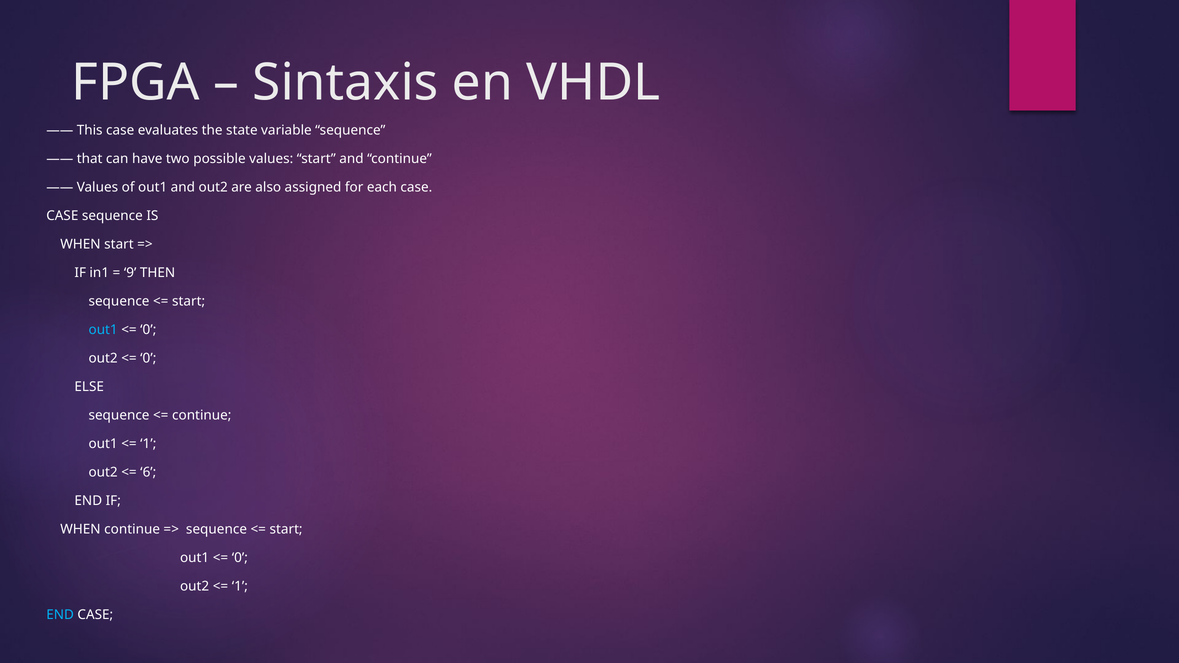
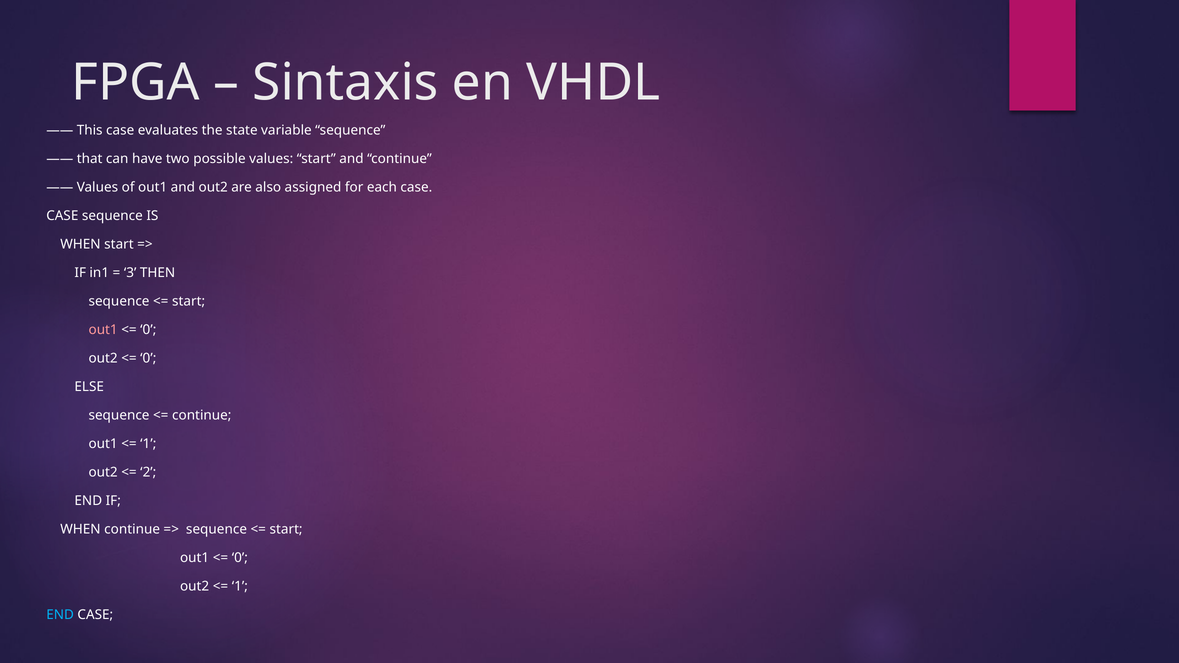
9: 9 -> 3
out1 at (103, 330) colour: light blue -> pink
6: 6 -> 2
